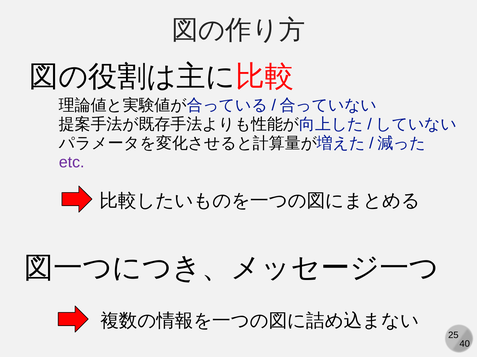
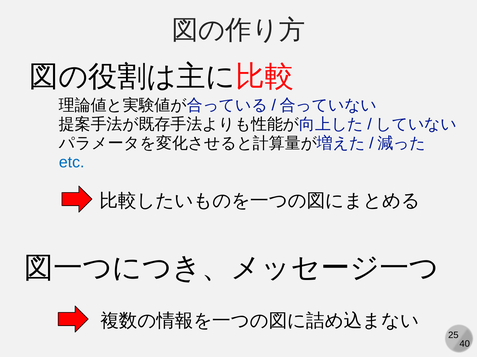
etc colour: purple -> blue
